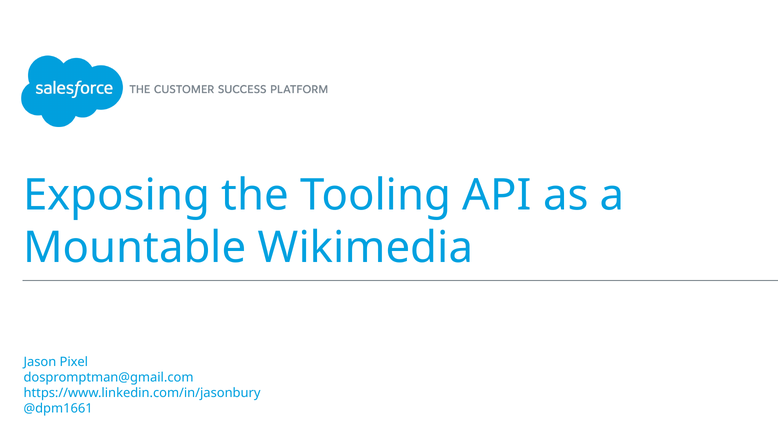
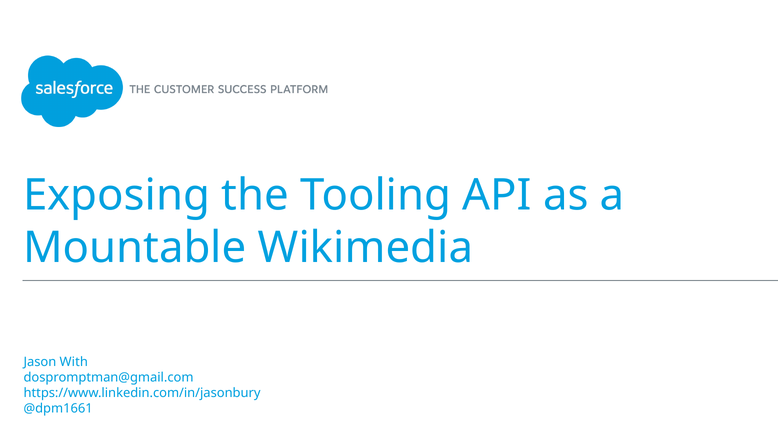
Pixel: Pixel -> With
